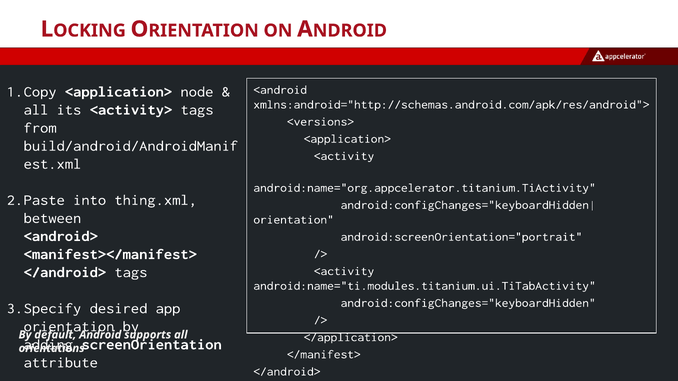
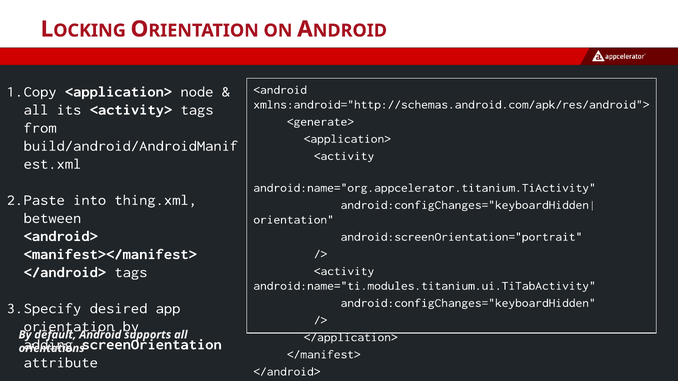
<versions>: <versions> -> <generate>
